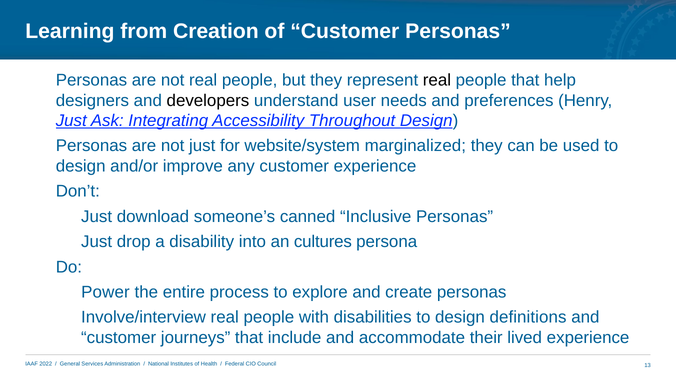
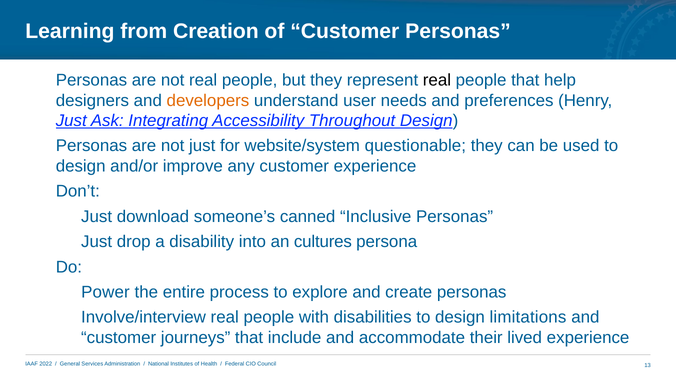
developers colour: black -> orange
marginalized: marginalized -> questionable
definitions: definitions -> limitations
